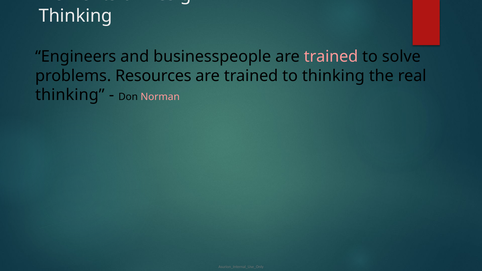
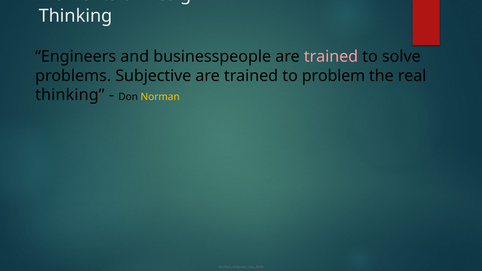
Resources: Resources -> Subjective
to thinking: thinking -> problem
Norman colour: pink -> yellow
